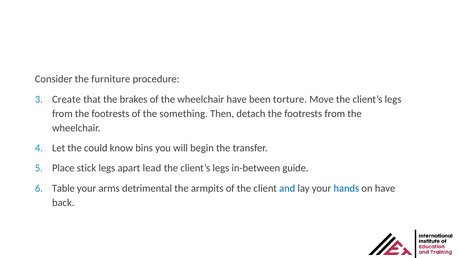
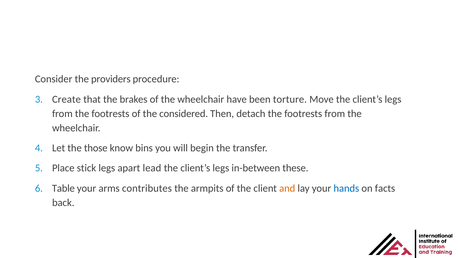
furniture: furniture -> providers
something: something -> considered
could: could -> those
guide: guide -> these
detrimental: detrimental -> contributes
and colour: blue -> orange
on have: have -> facts
